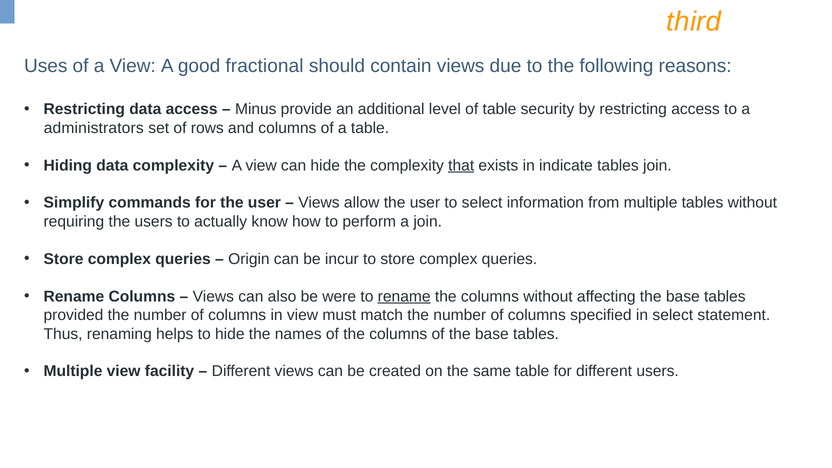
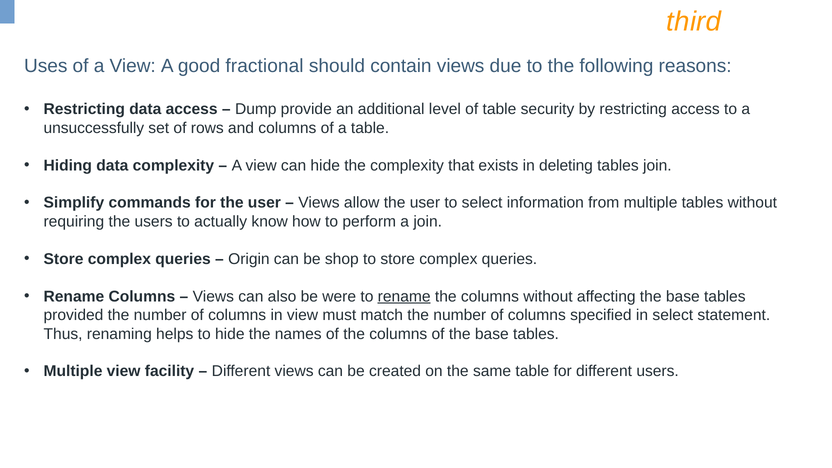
Minus: Minus -> Dump
administrators: administrators -> unsuccessfully
that underline: present -> none
indicate: indicate -> deleting
incur: incur -> shop
